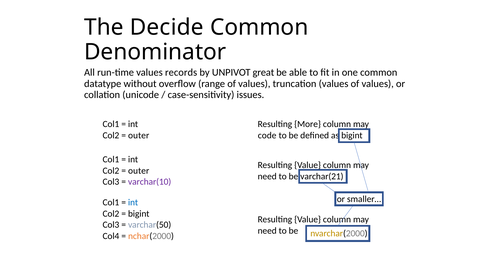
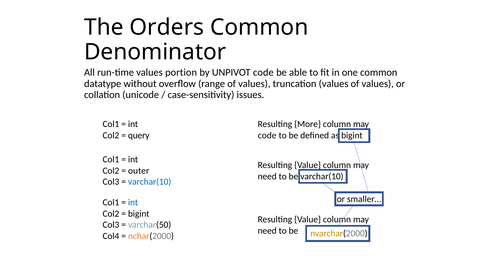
Decide: Decide -> Orders
records: records -> portion
UNPIVOT great: great -> code
outer at (139, 135): outer -> query
be varchar(21: varchar(21 -> varchar(10
varchar(10 at (150, 181) colour: purple -> blue
